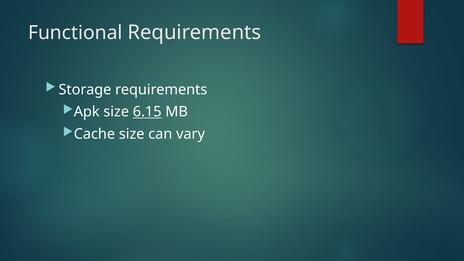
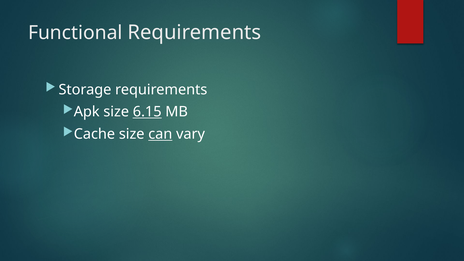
can underline: none -> present
